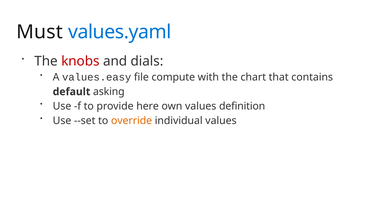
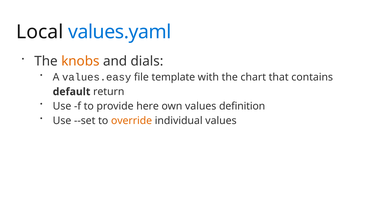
Must: Must -> Local
knobs colour: red -> orange
compute: compute -> template
asking: asking -> return
